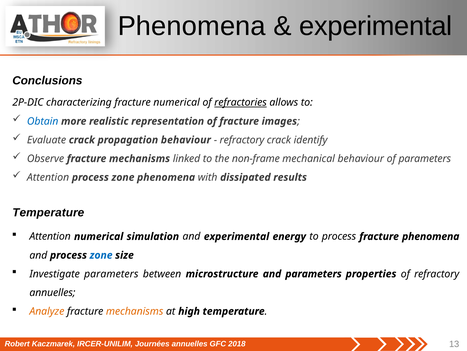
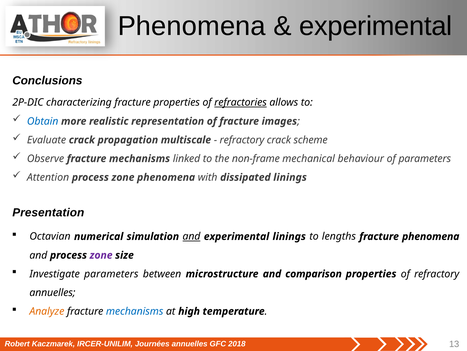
fracture numerical: numerical -> properties
propagation behaviour: behaviour -> multiscale
identify: identify -> scheme
dissipated results: results -> linings
Temperature at (48, 212): Temperature -> Presentation
Attention at (50, 236): Attention -> Octavian
and at (191, 236) underline: none -> present
experimental energy: energy -> linings
to process: process -> lengths
zone at (101, 255) colour: blue -> purple
and parameters: parameters -> comparison
mechanisms at (135, 311) colour: orange -> blue
